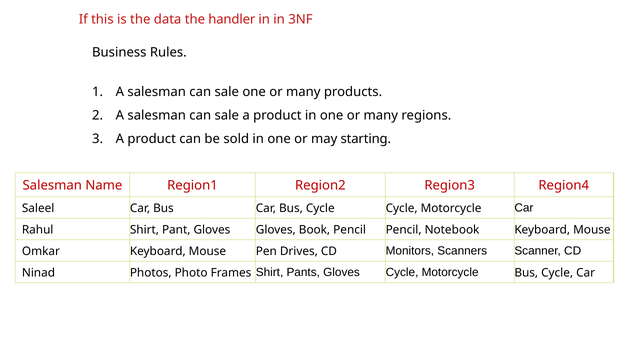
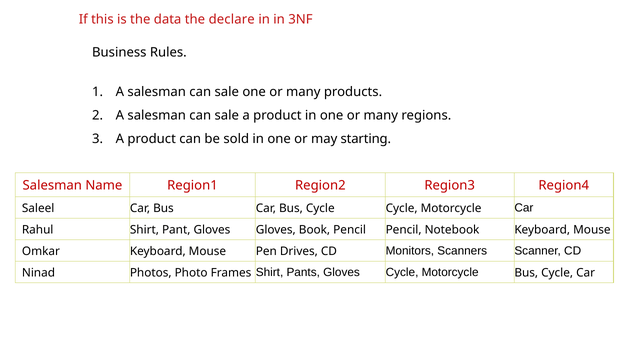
handler: handler -> declare
